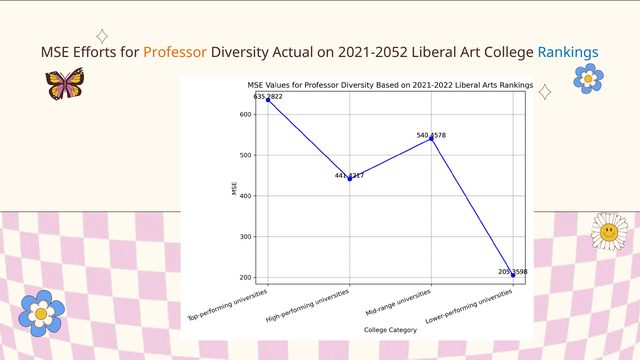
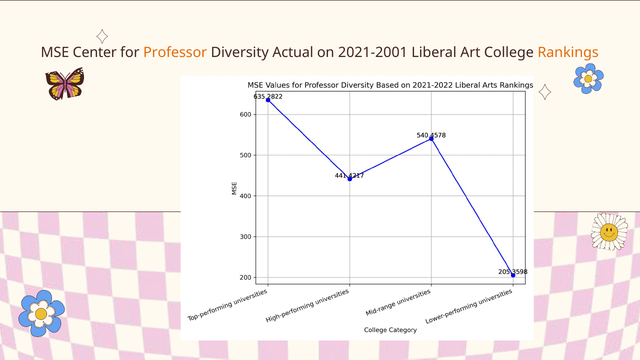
Efforts: Efforts -> Center
2021-2052: 2021-2052 -> 2021-2001
Rankings colour: blue -> orange
